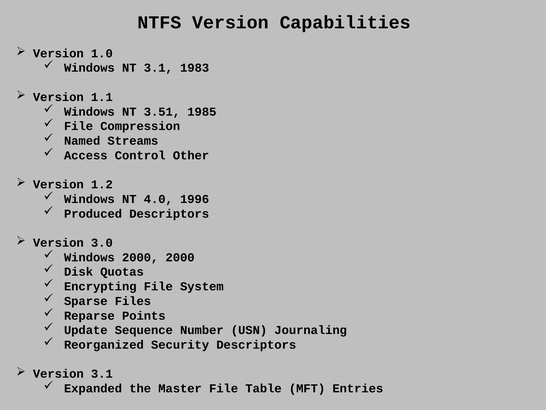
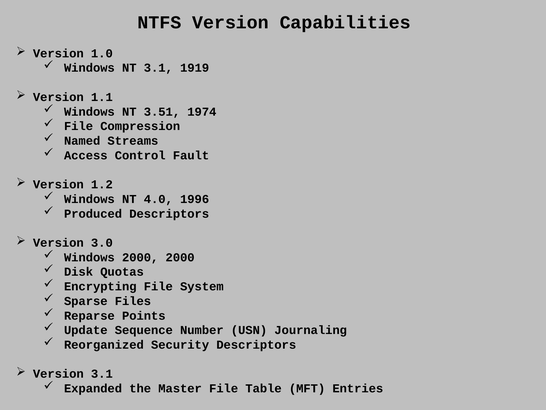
1983: 1983 -> 1919
1985: 1985 -> 1974
Other: Other -> Fault
